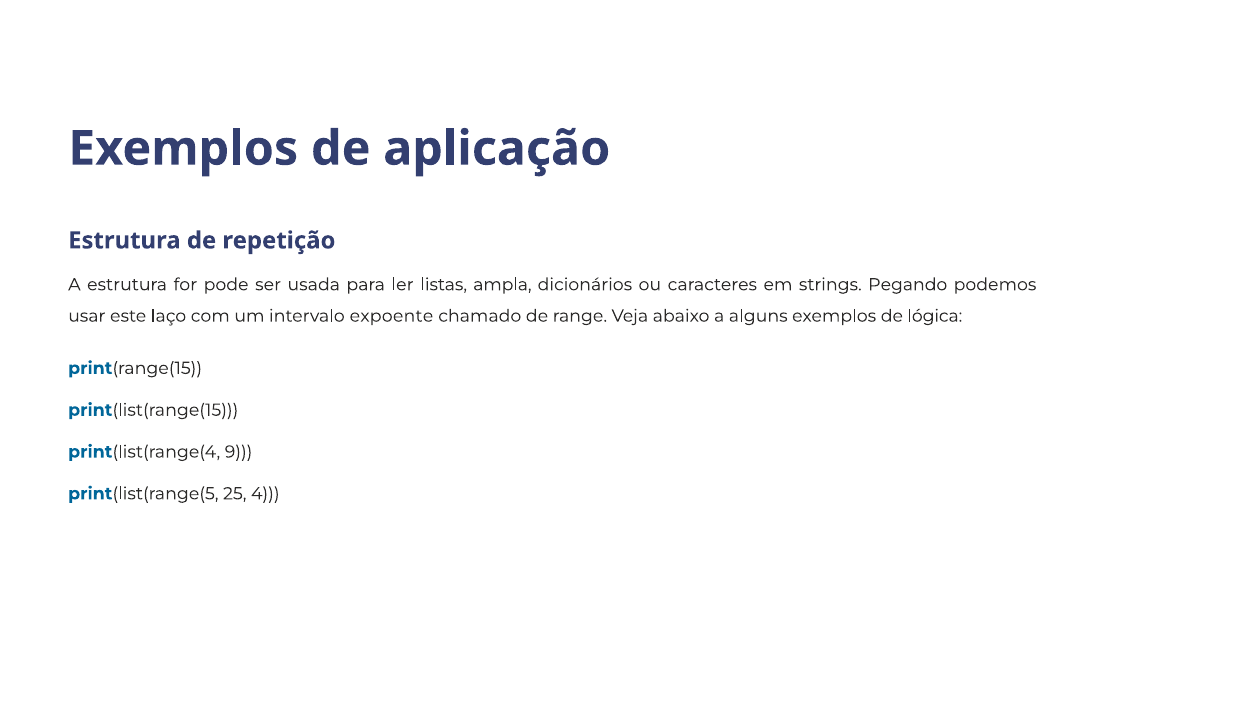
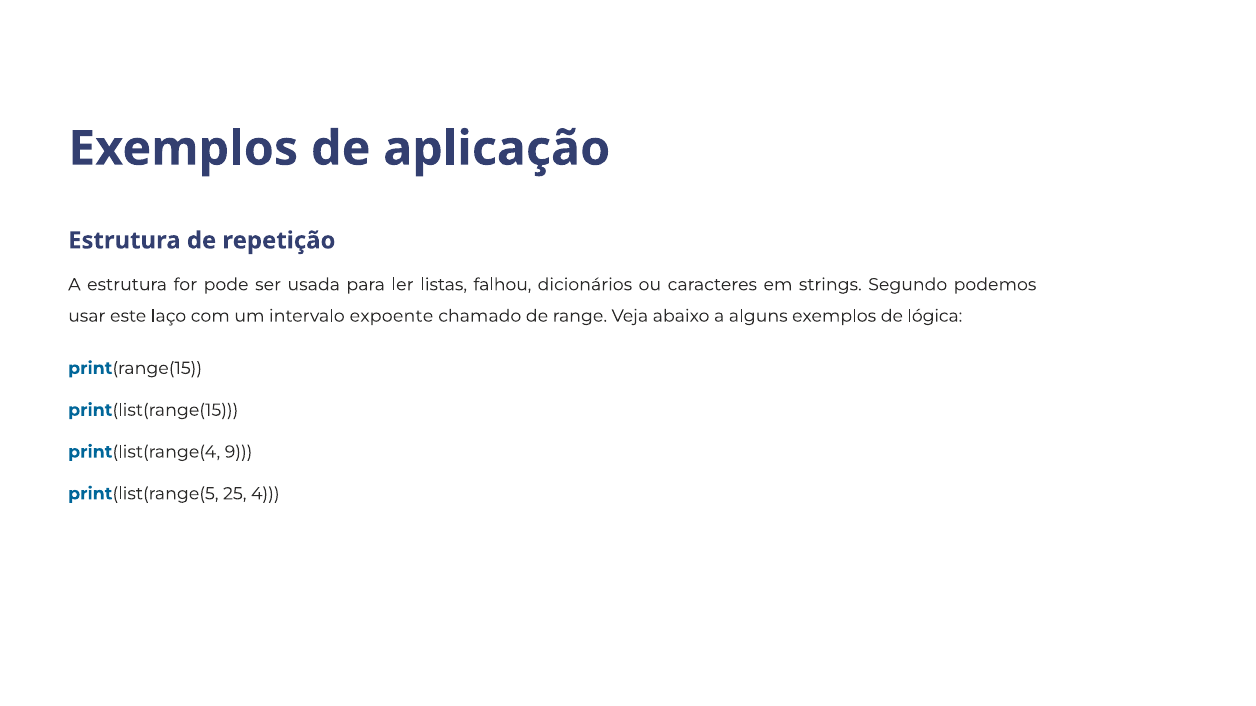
ampla: ampla -> falhou
Pegando: Pegando -> Segundo
